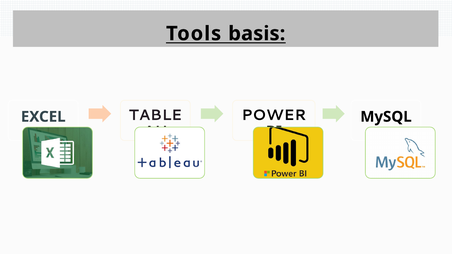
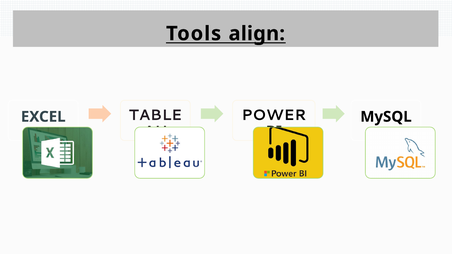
basis: basis -> align
